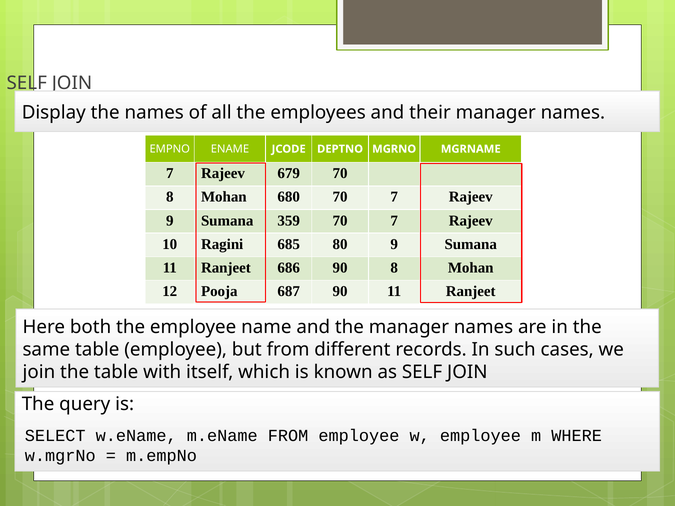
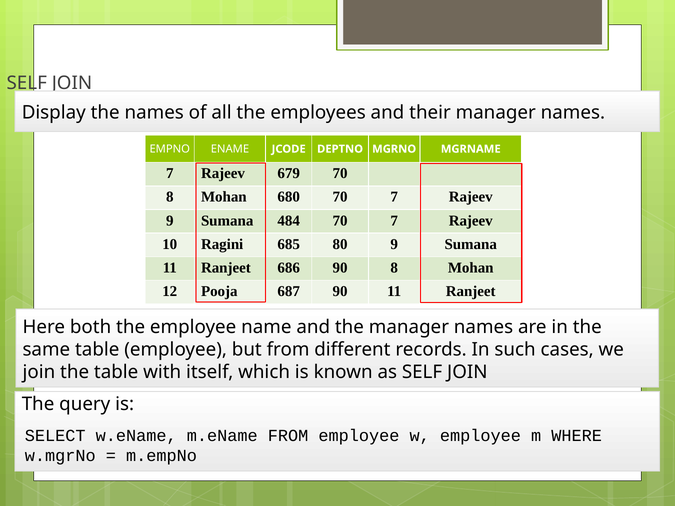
359: 359 -> 484
